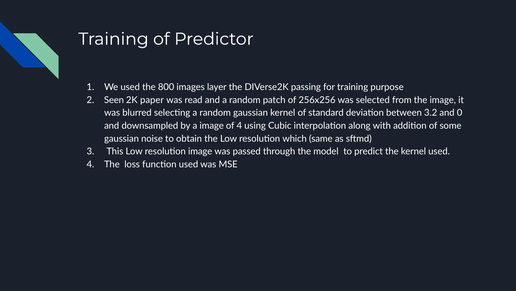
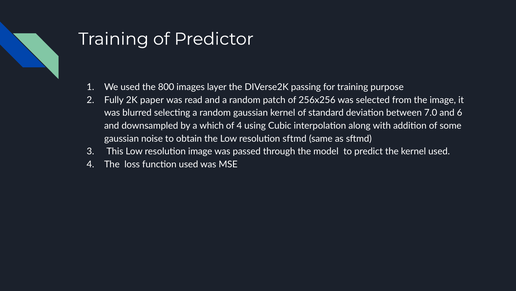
Seen: Seen -> Fully
3.2: 3.2 -> 7.0
0: 0 -> 6
a image: image -> which
resolution which: which -> sftmd
